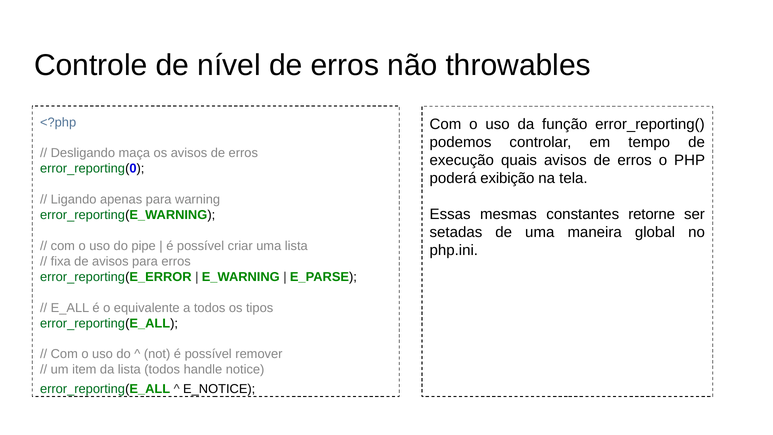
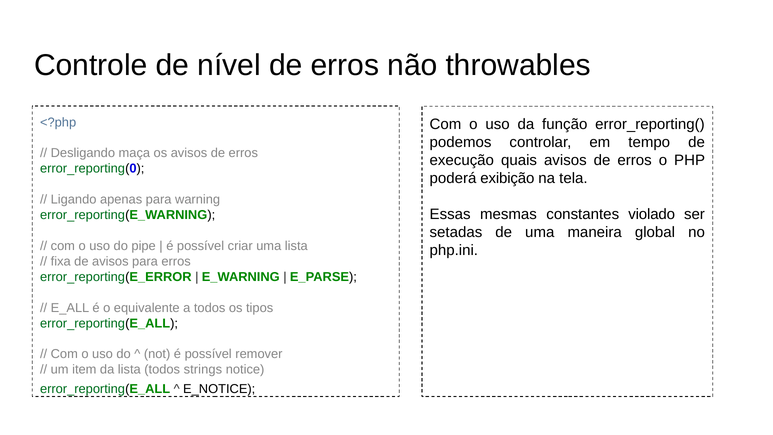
retorne: retorne -> violado
handle: handle -> strings
